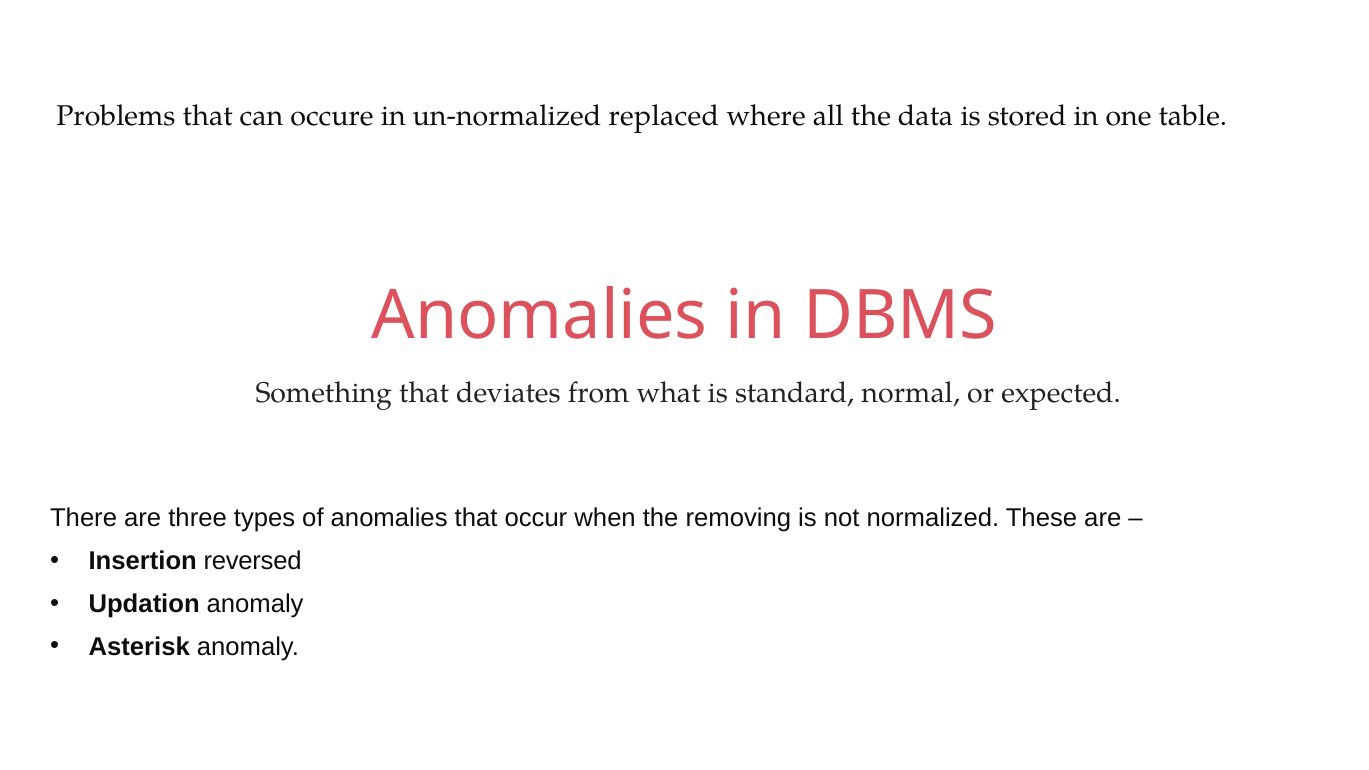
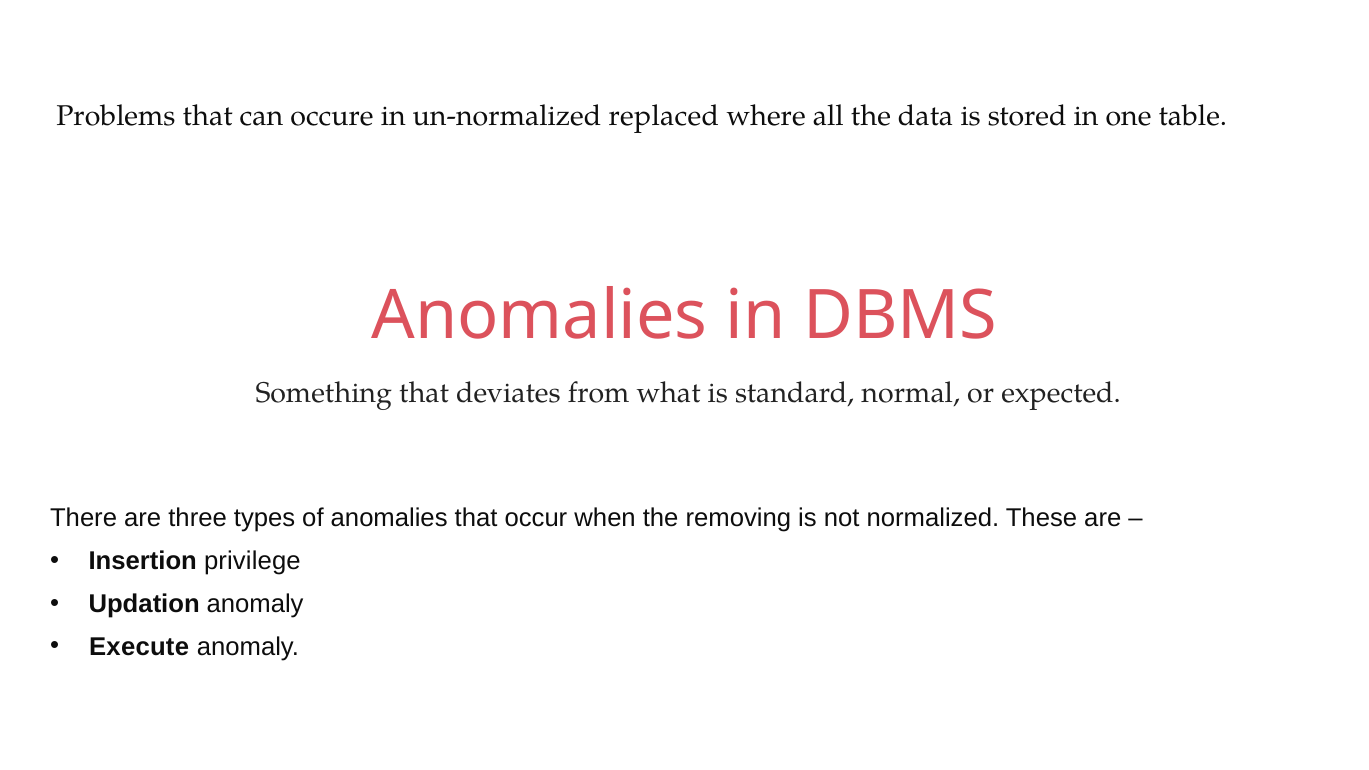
reversed: reversed -> privilege
Asterisk: Asterisk -> Execute
